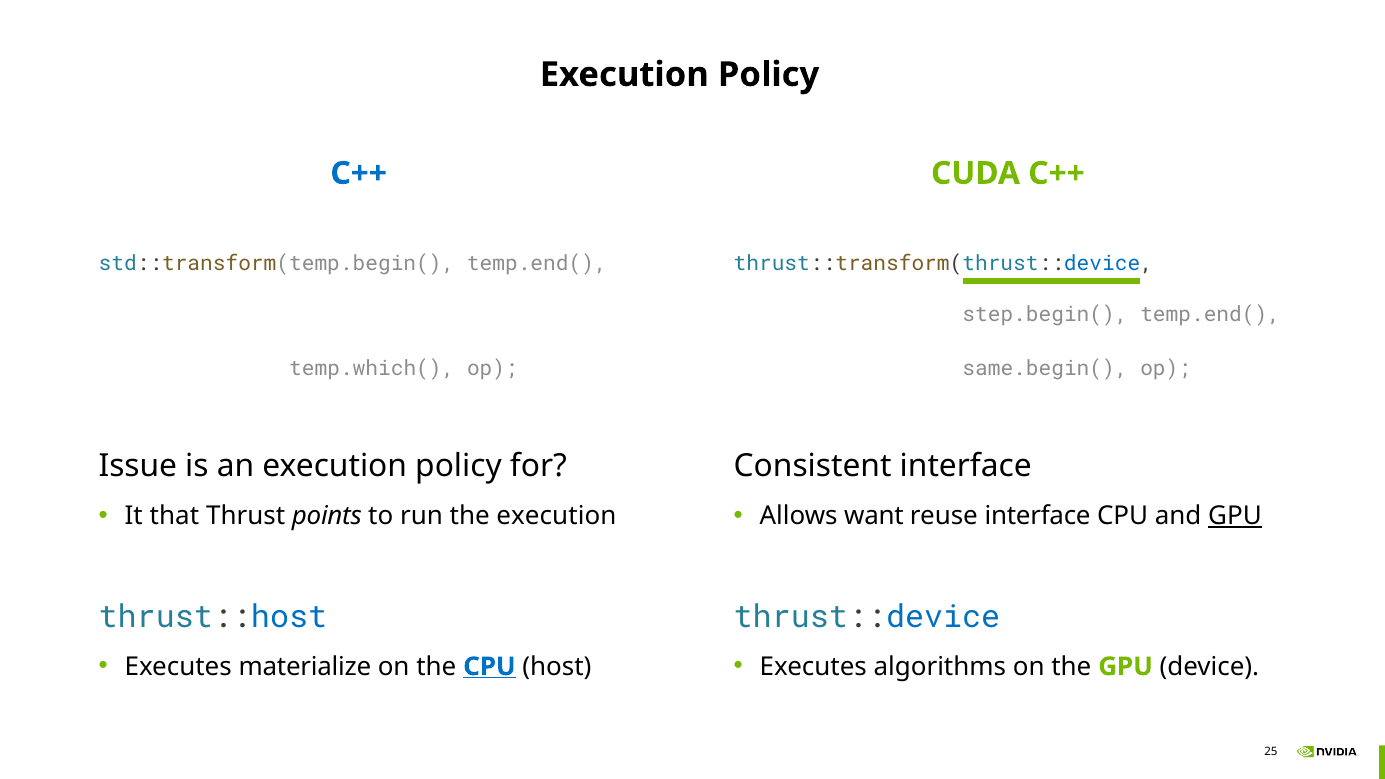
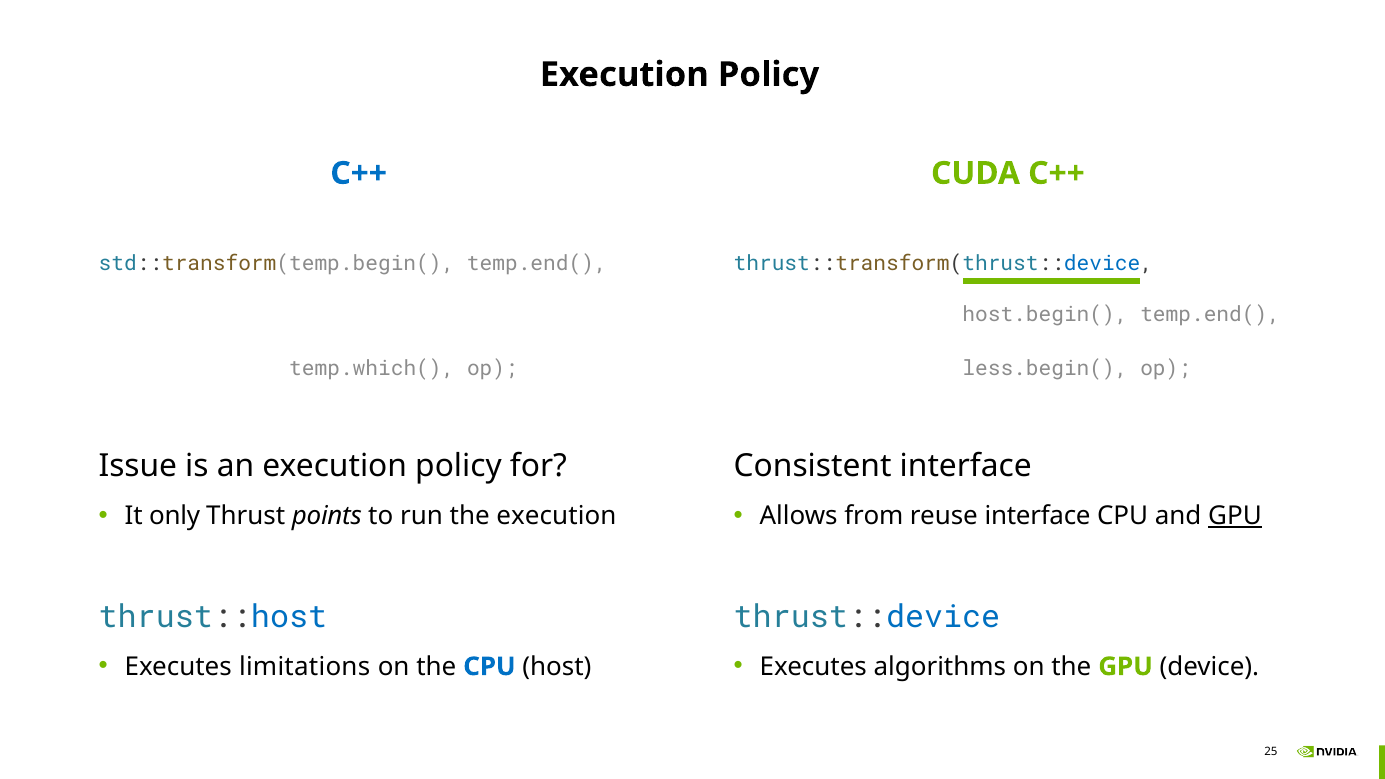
step.begin(: step.begin( -> host.begin(
same.begin(: same.begin( -> less.begin(
that: that -> only
want: want -> from
materialize: materialize -> limitations
CPU at (489, 667) underline: present -> none
